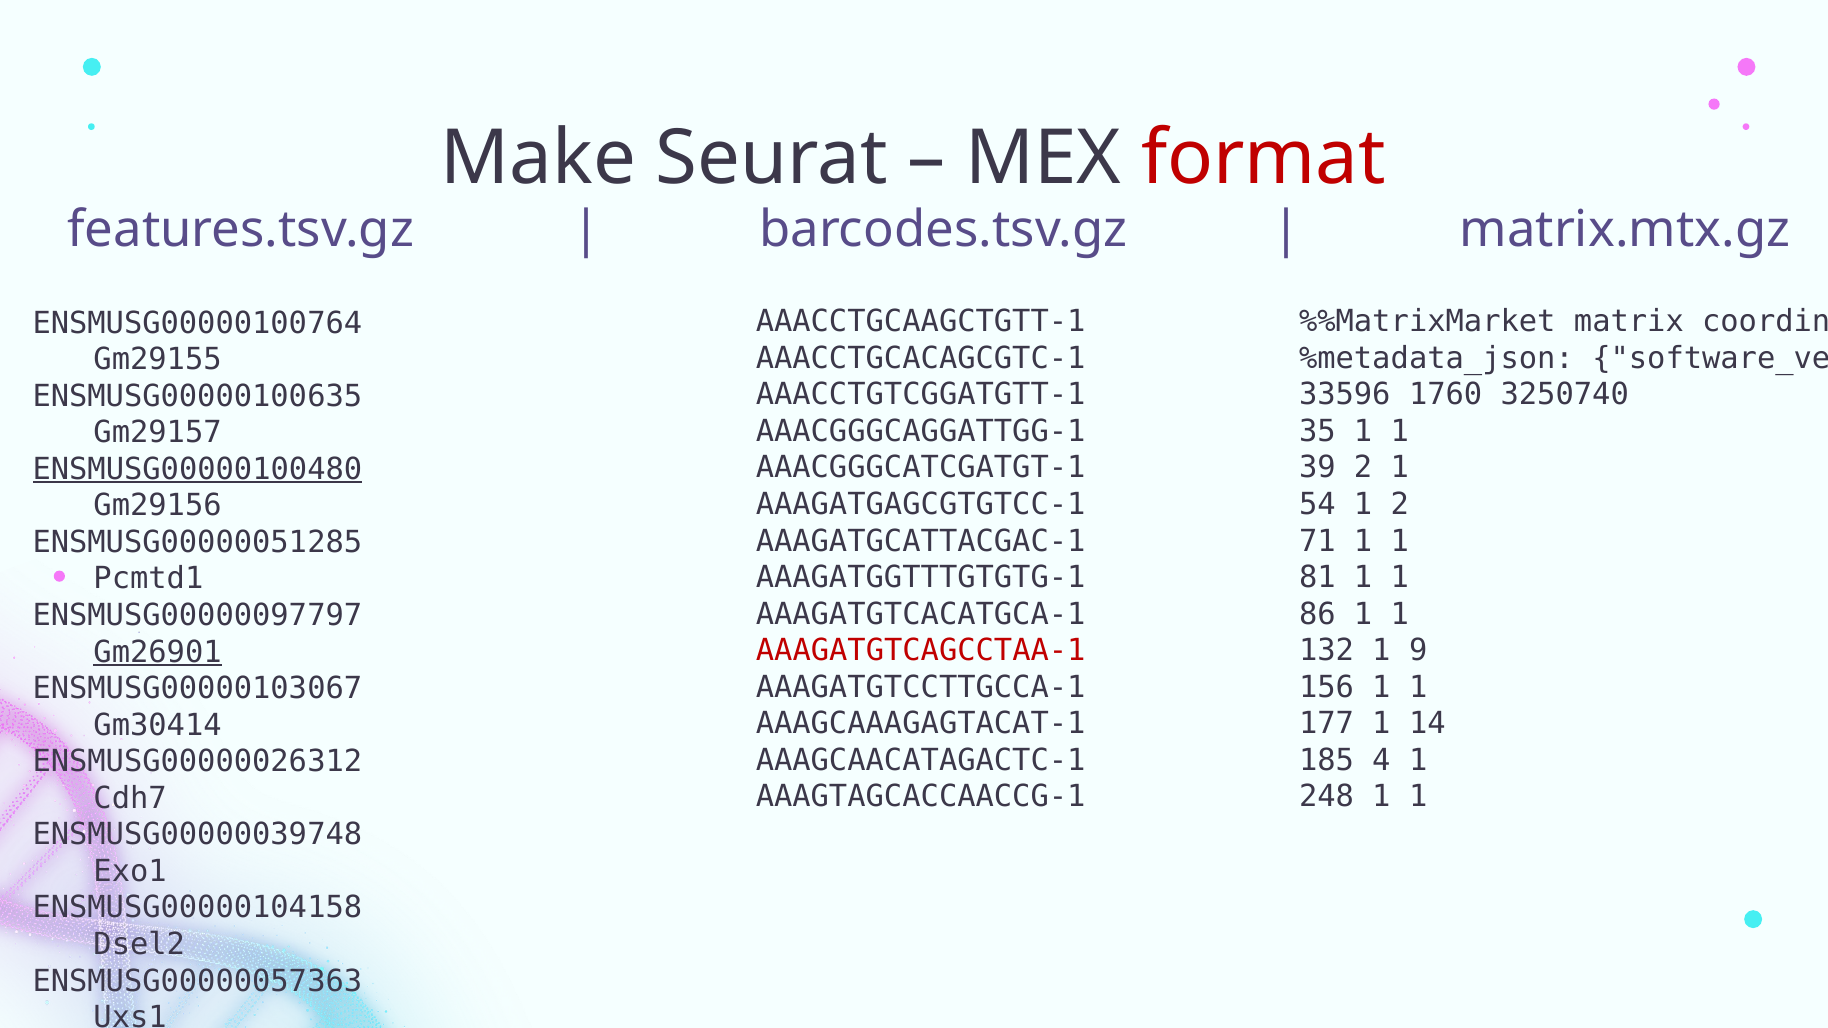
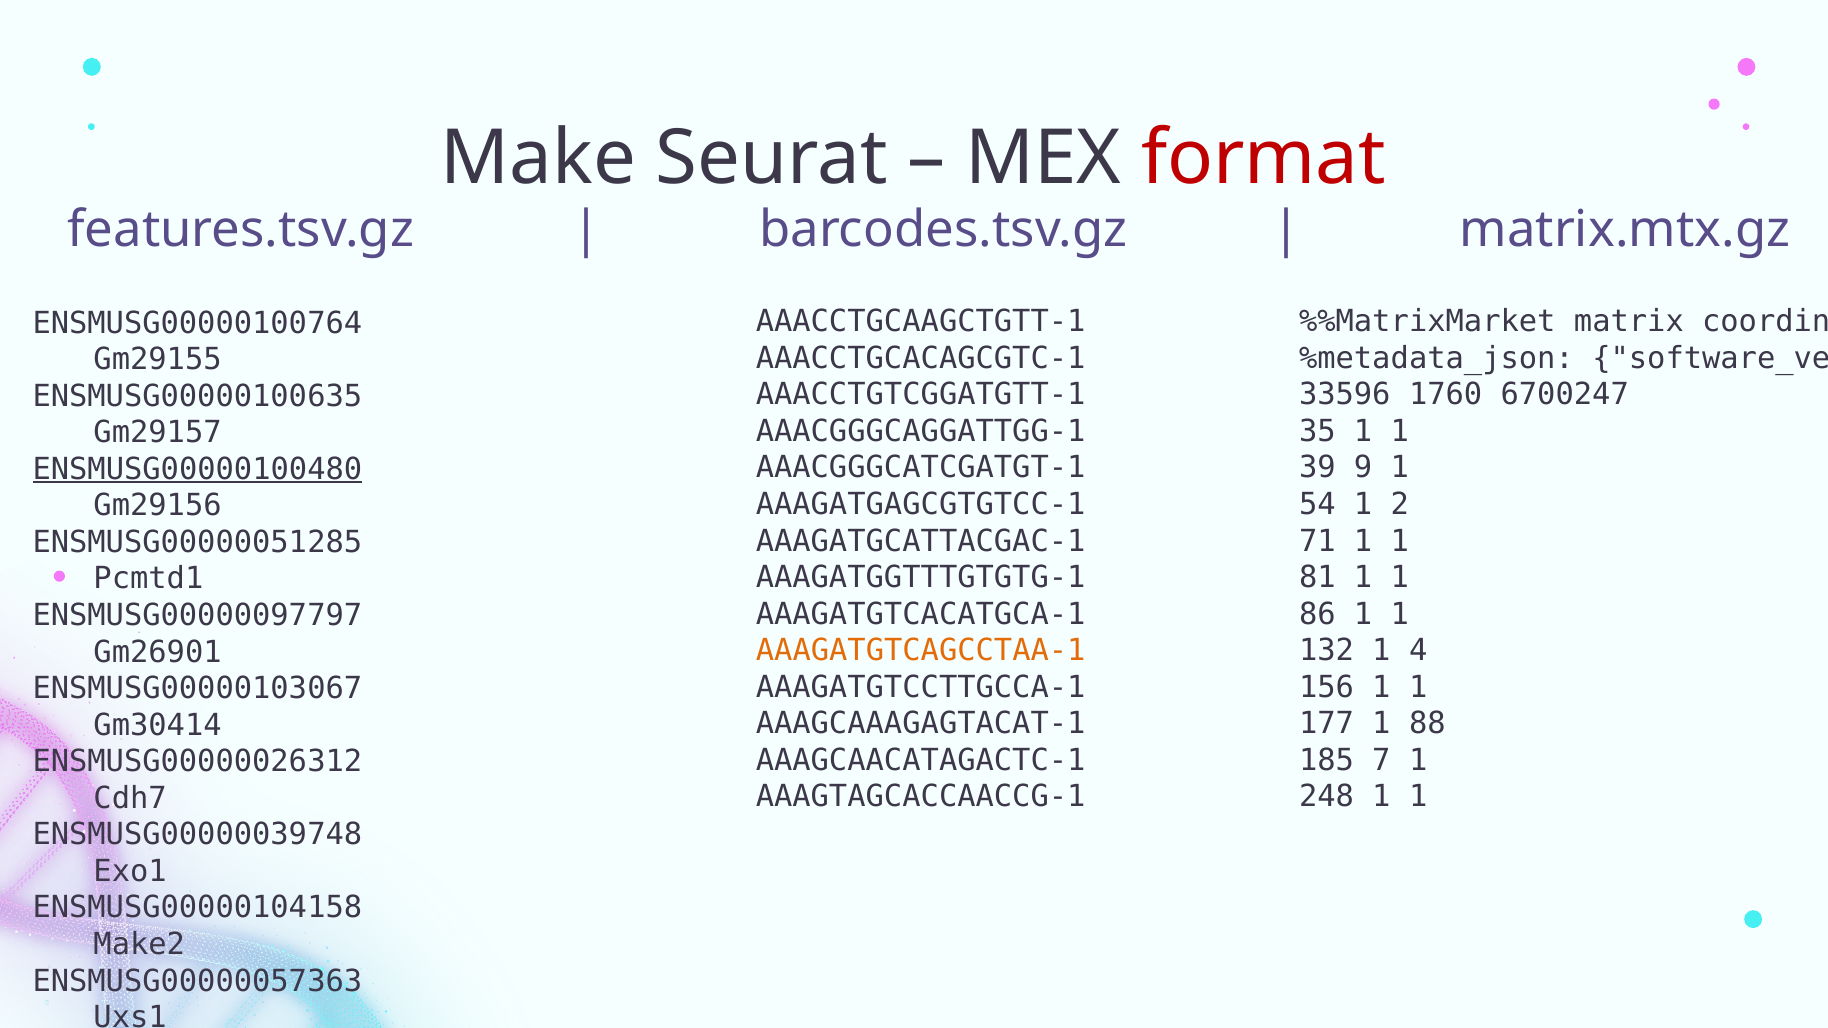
3250740: 3250740 -> 6700247
39 2: 2 -> 9
AAAGATGTCAGCCTAA-1 colour: red -> orange
9: 9 -> 4
Gm26901 underline: present -> none
14: 14 -> 88
4: 4 -> 7
Dsel2: Dsel2 -> Make2
